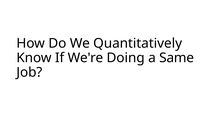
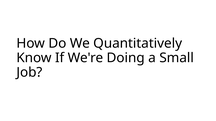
Same: Same -> Small
